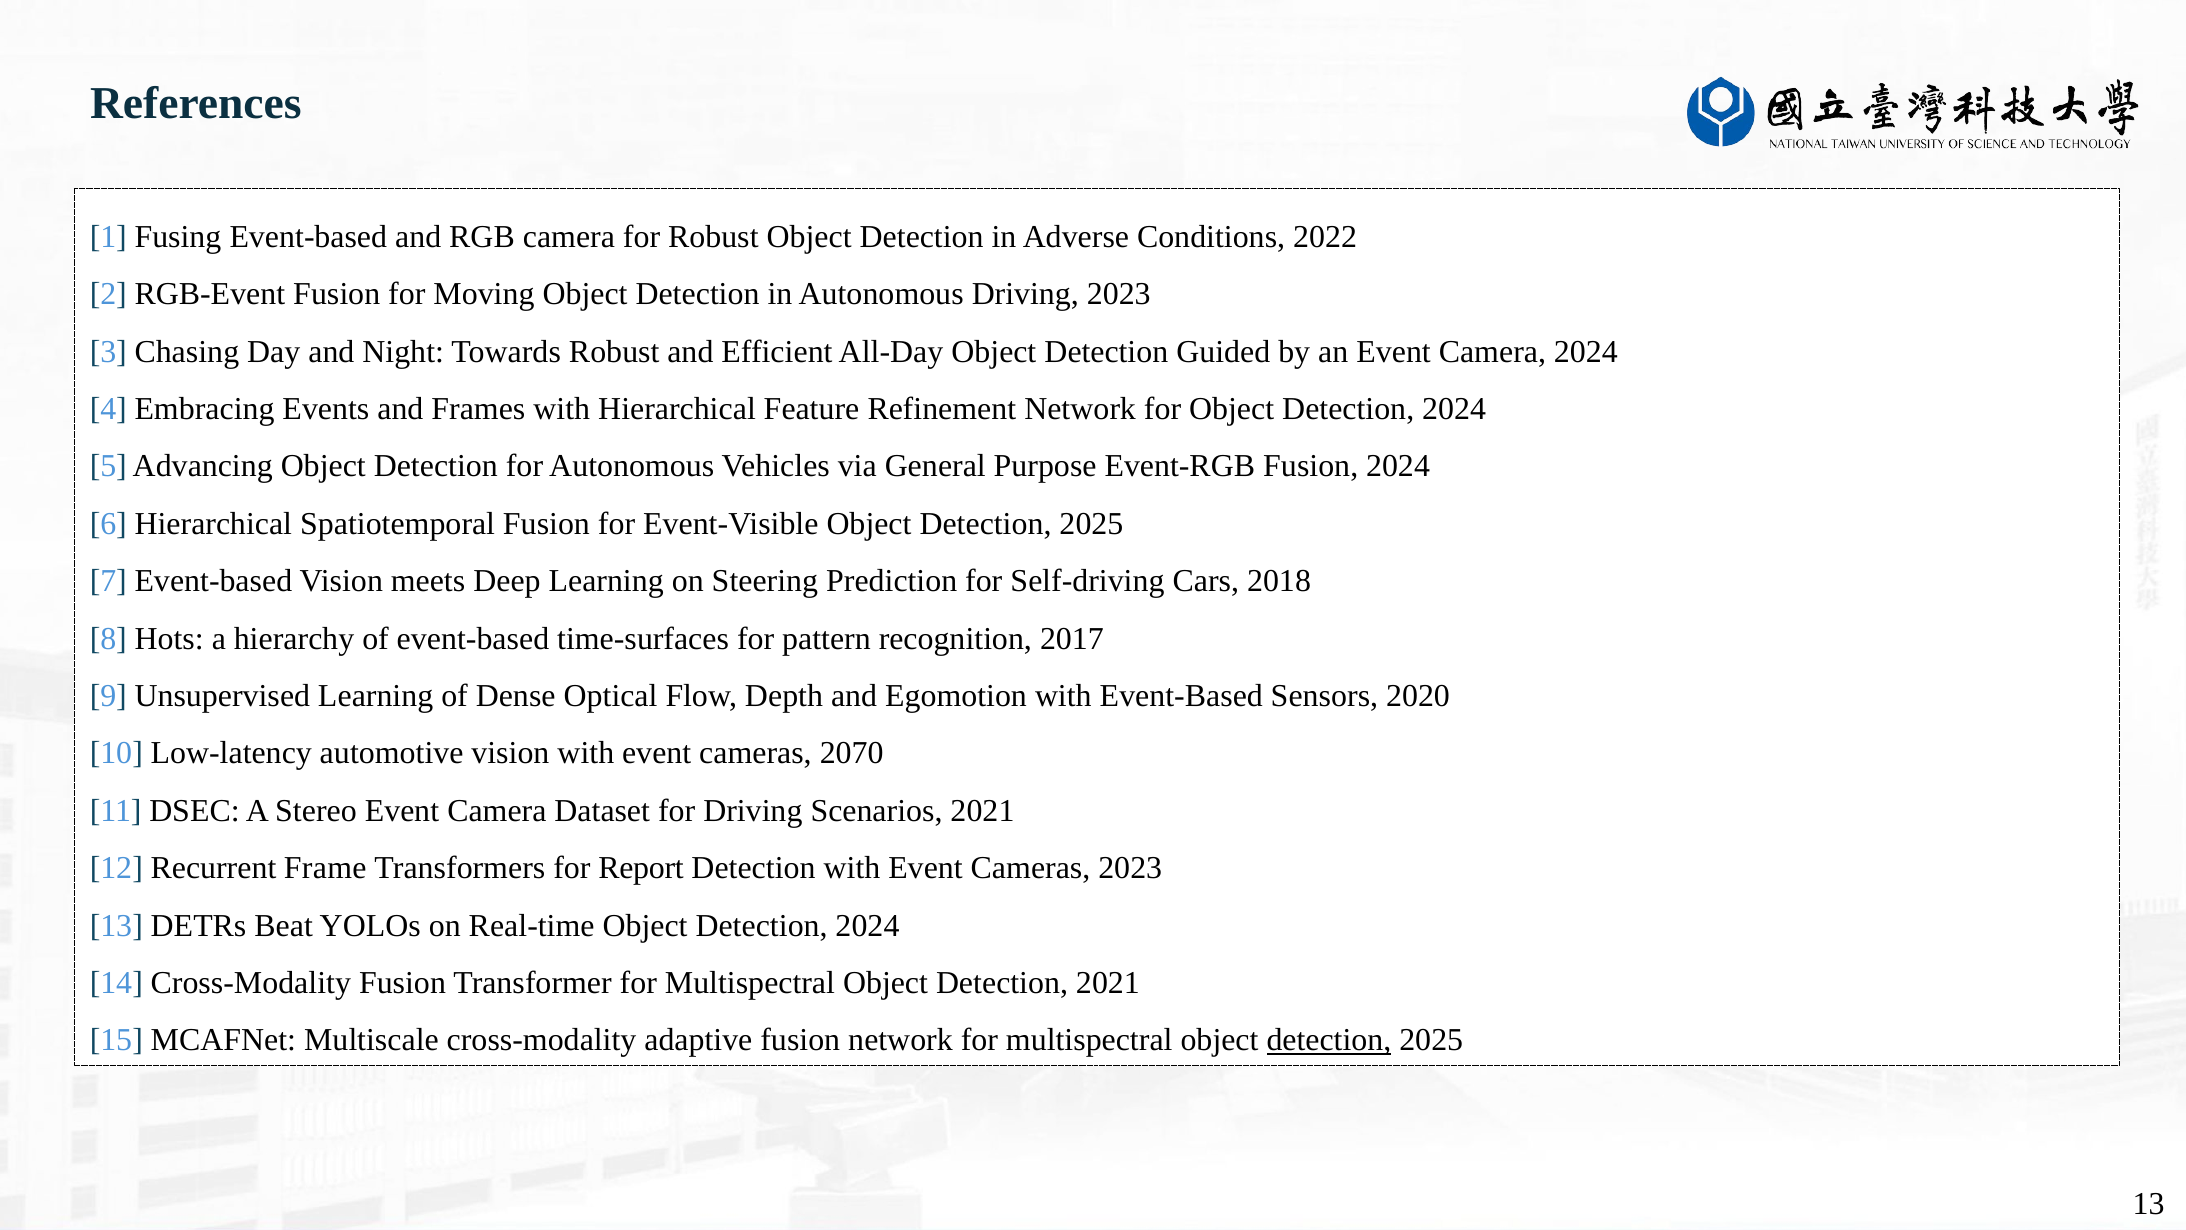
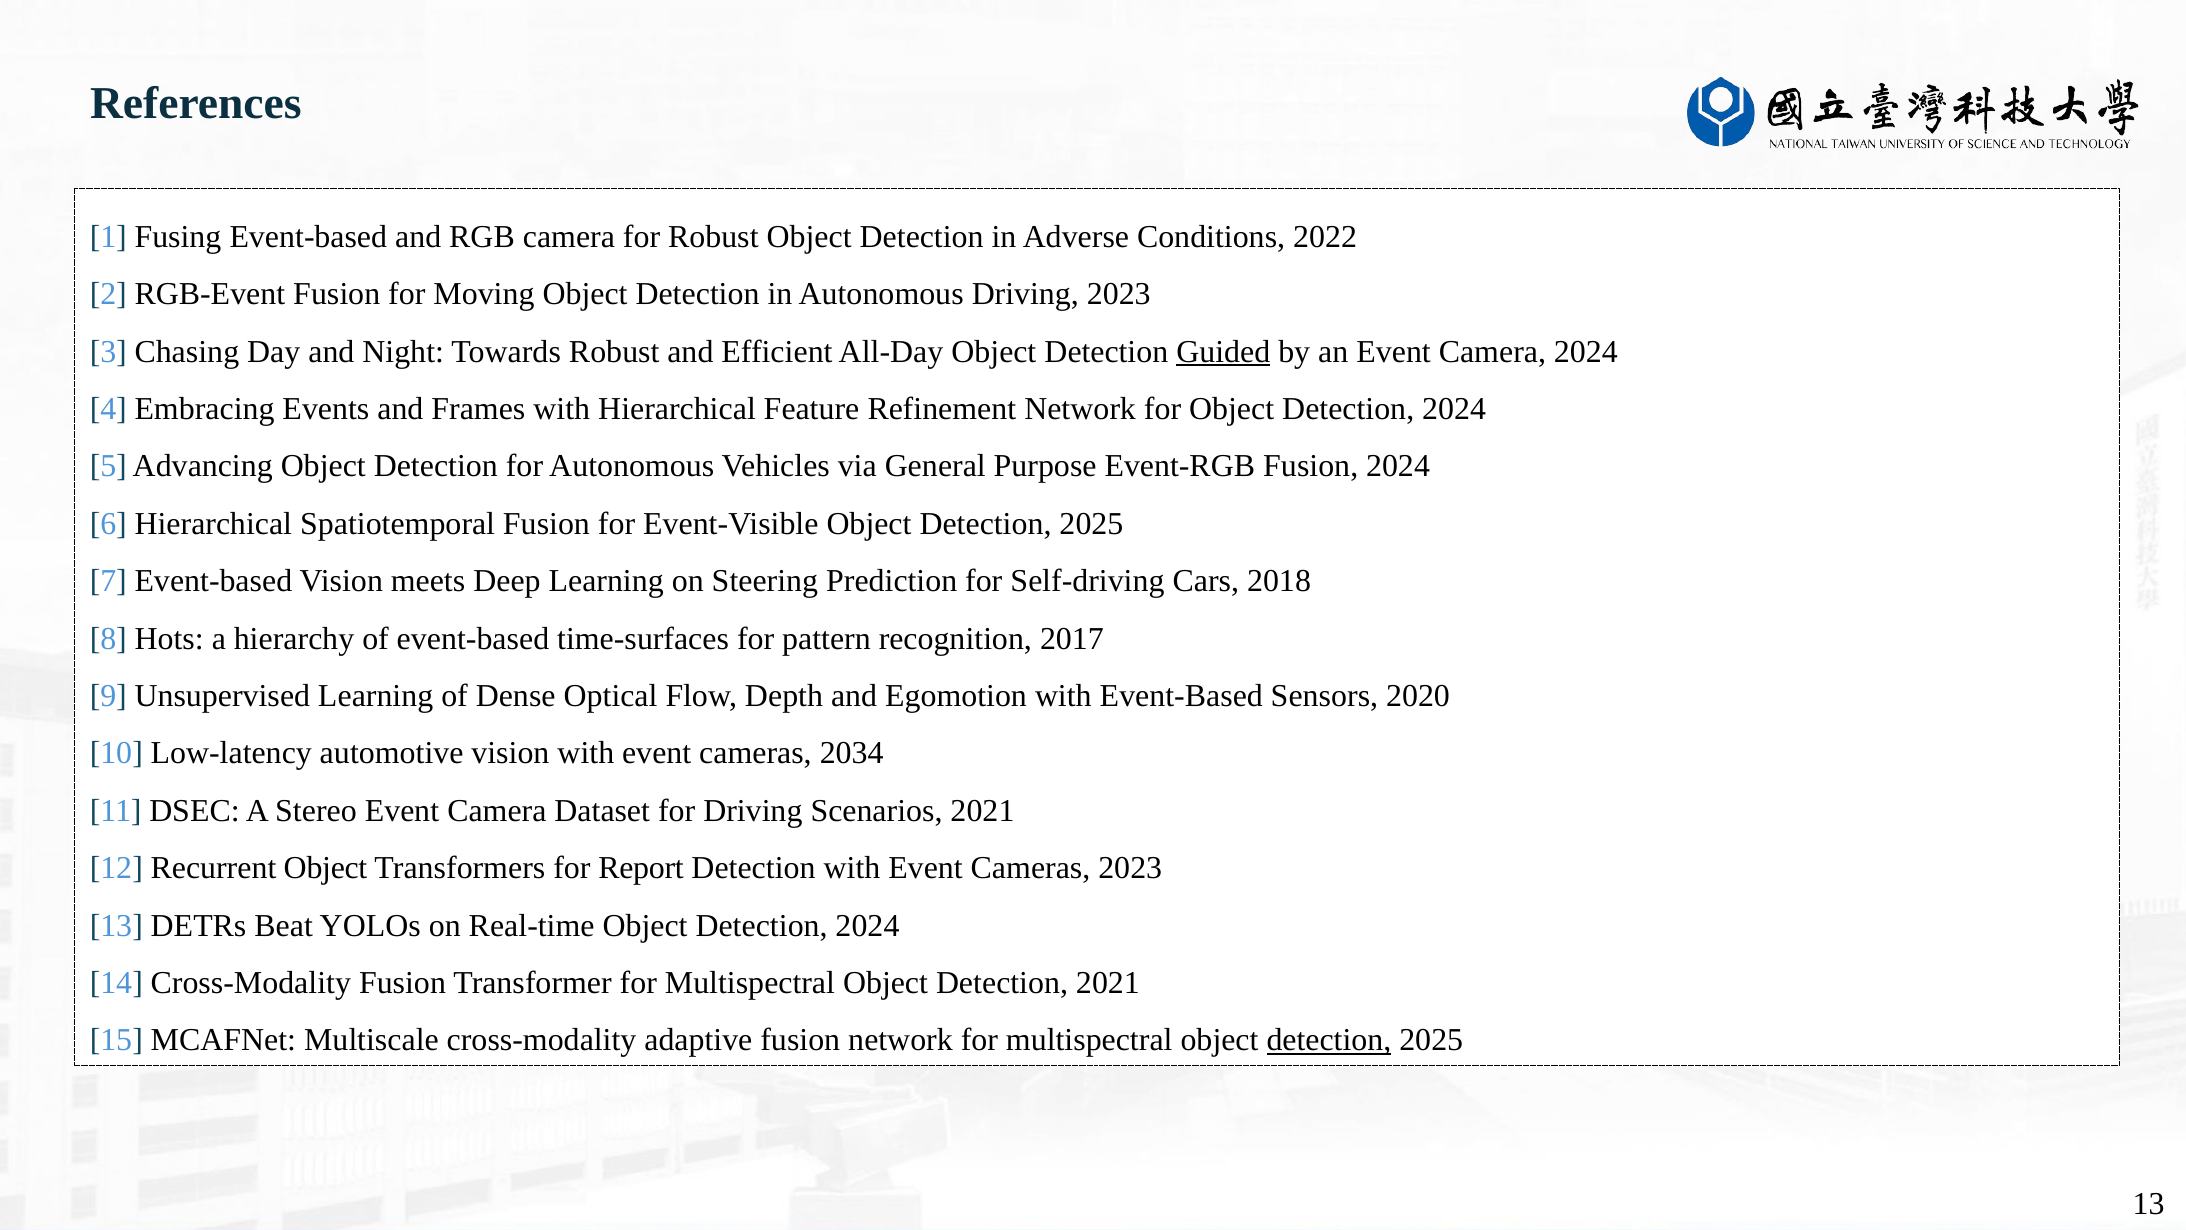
Guided underline: none -> present
2070: 2070 -> 2034
Recurrent Frame: Frame -> Object
